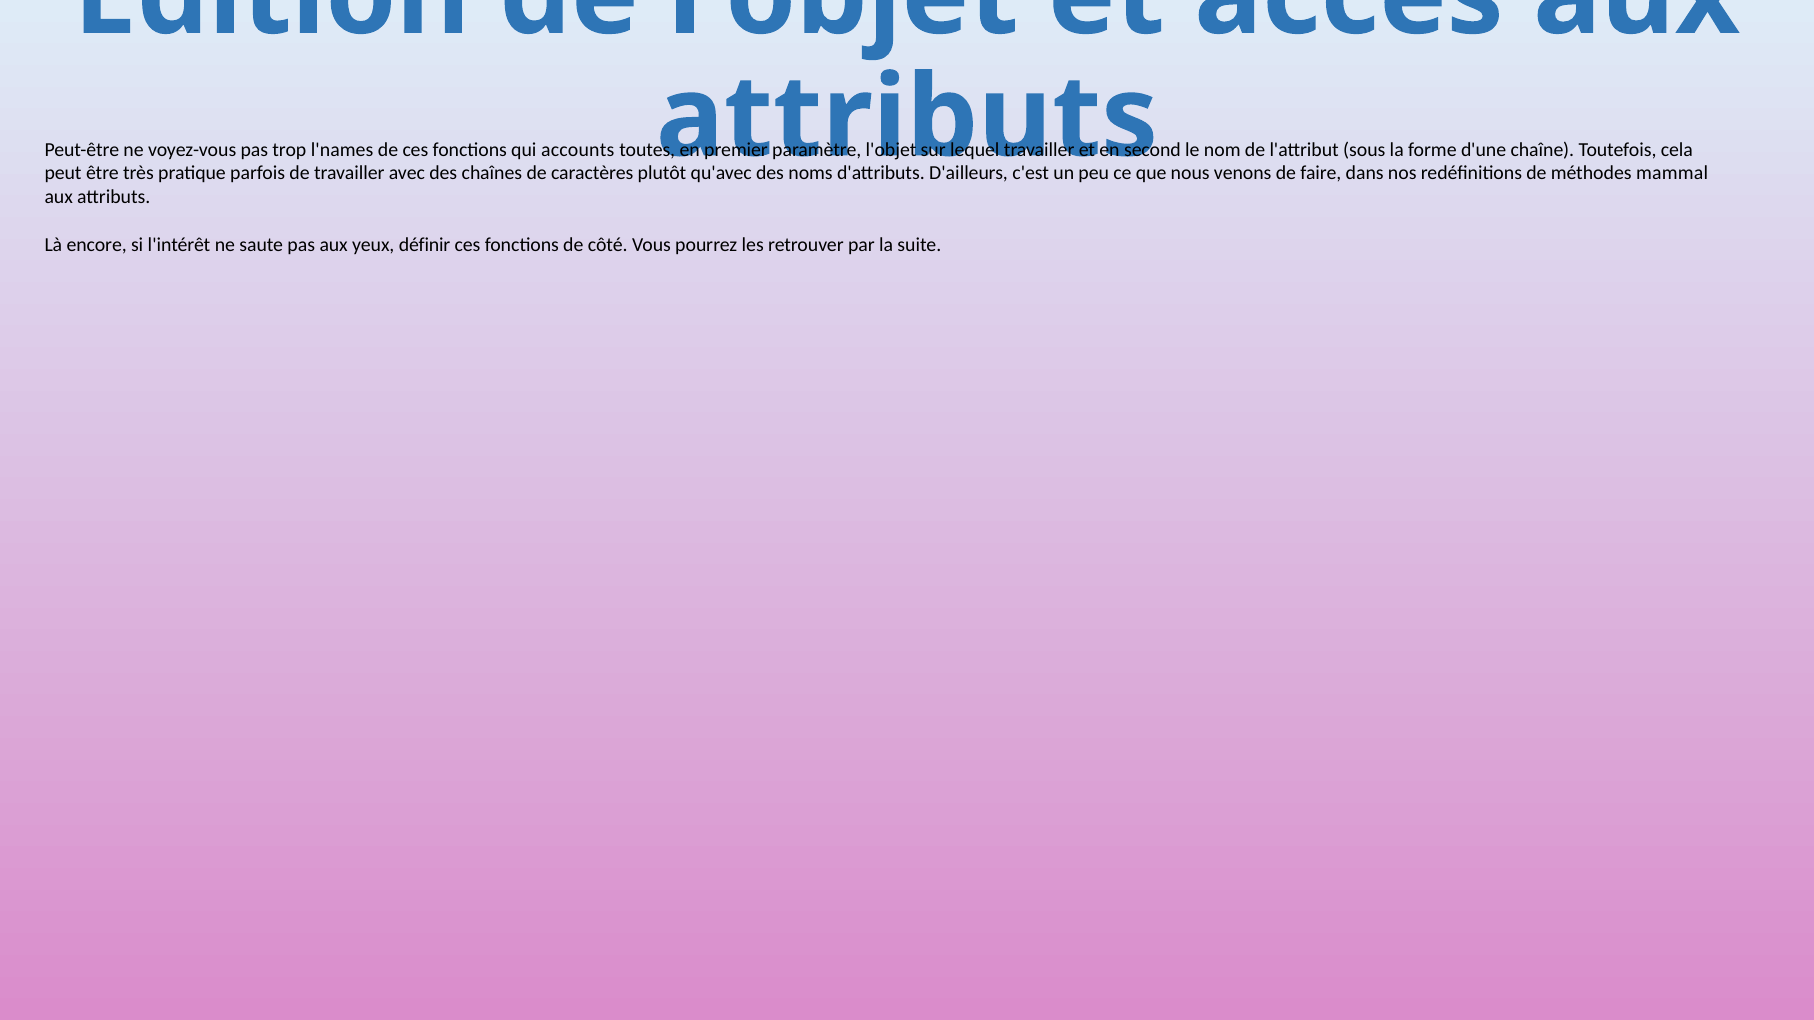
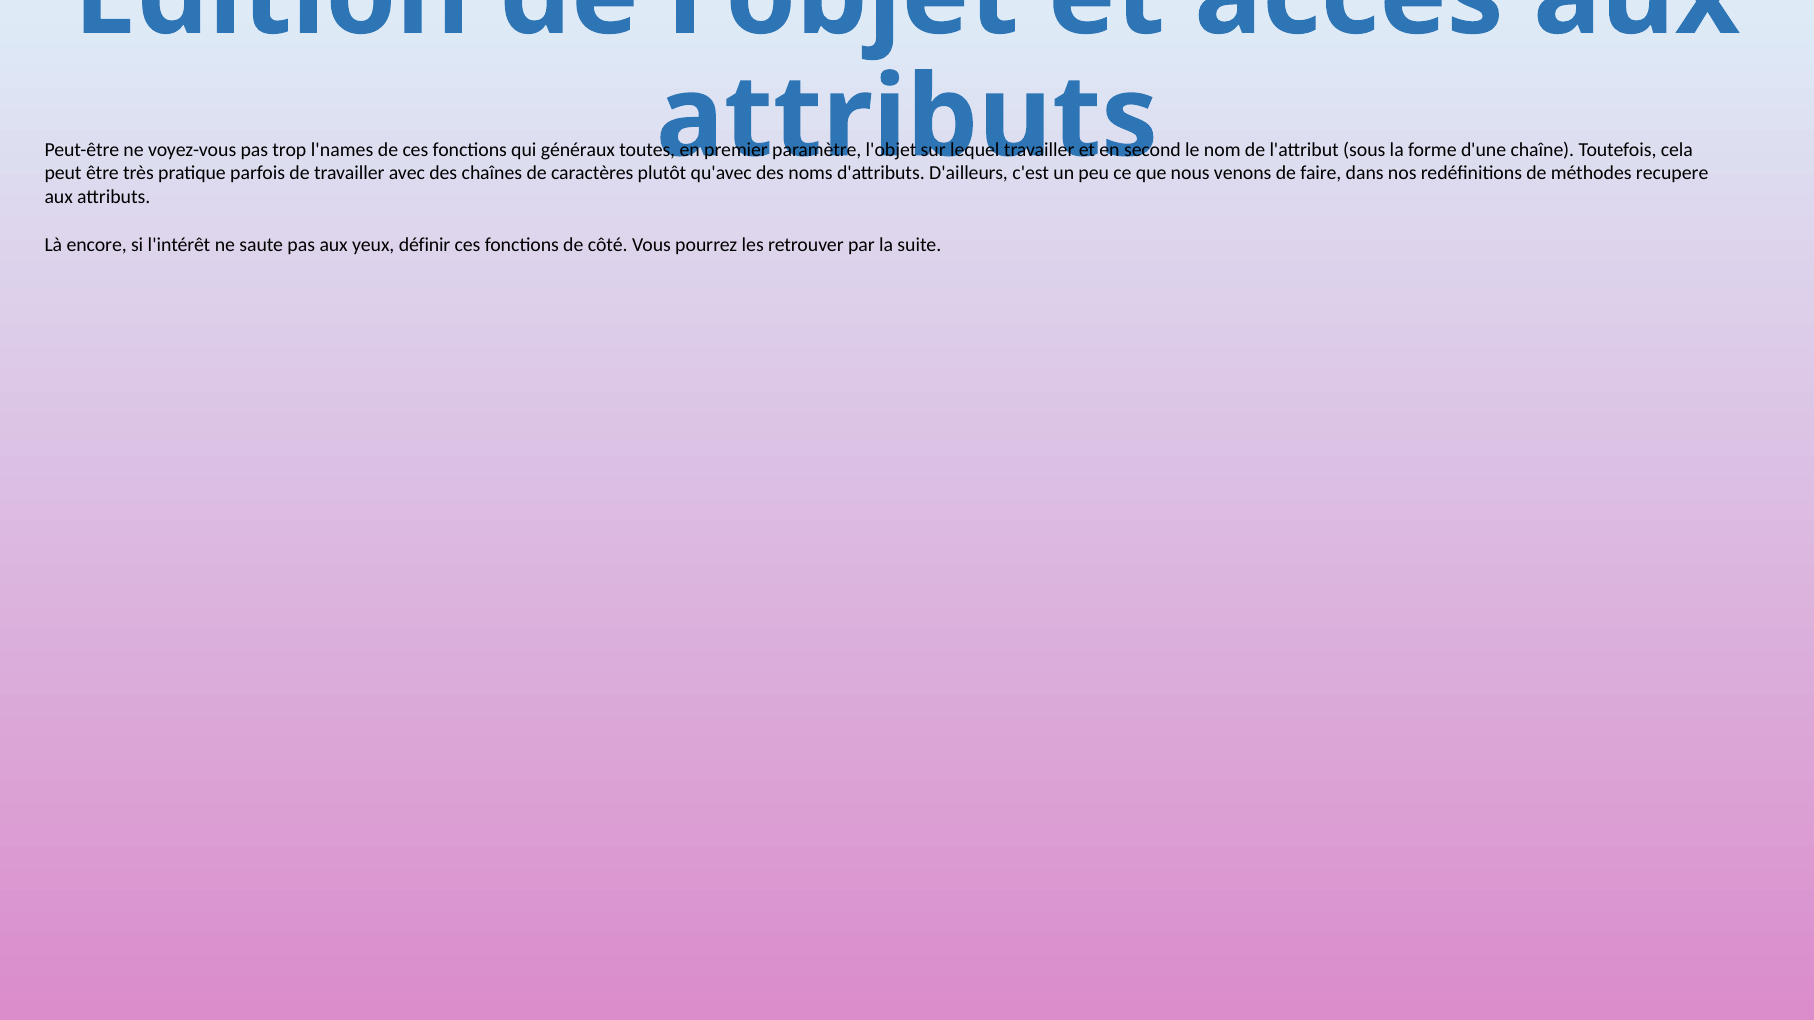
accounts: accounts -> généraux
mammal: mammal -> recupere
